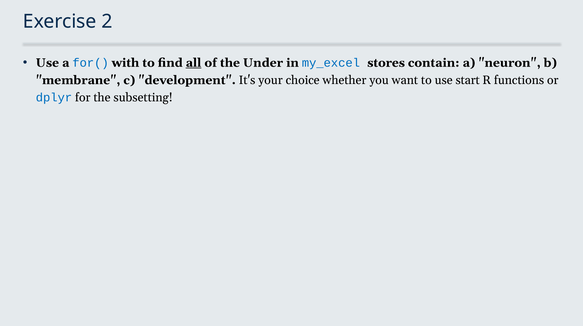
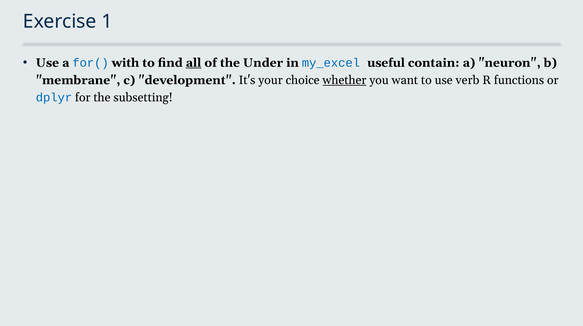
2: 2 -> 1
stores: stores -> useful
whether underline: none -> present
start: start -> verb
